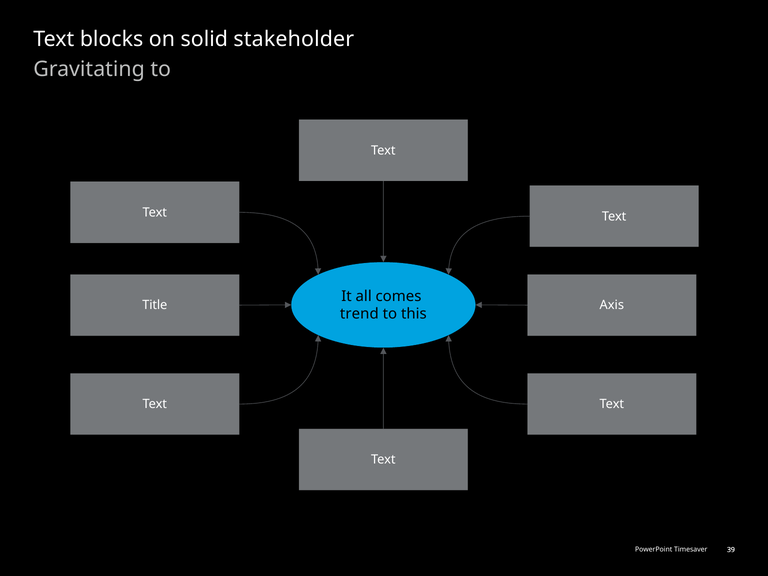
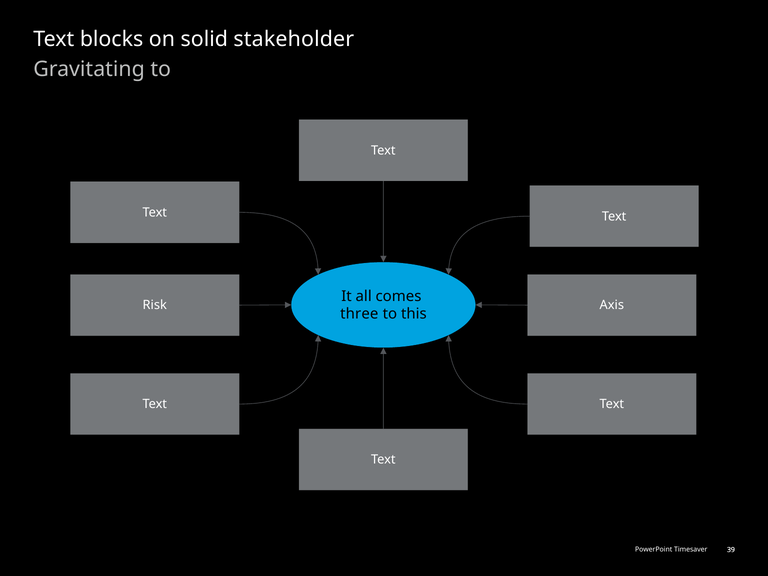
Title: Title -> Risk
trend: trend -> three
